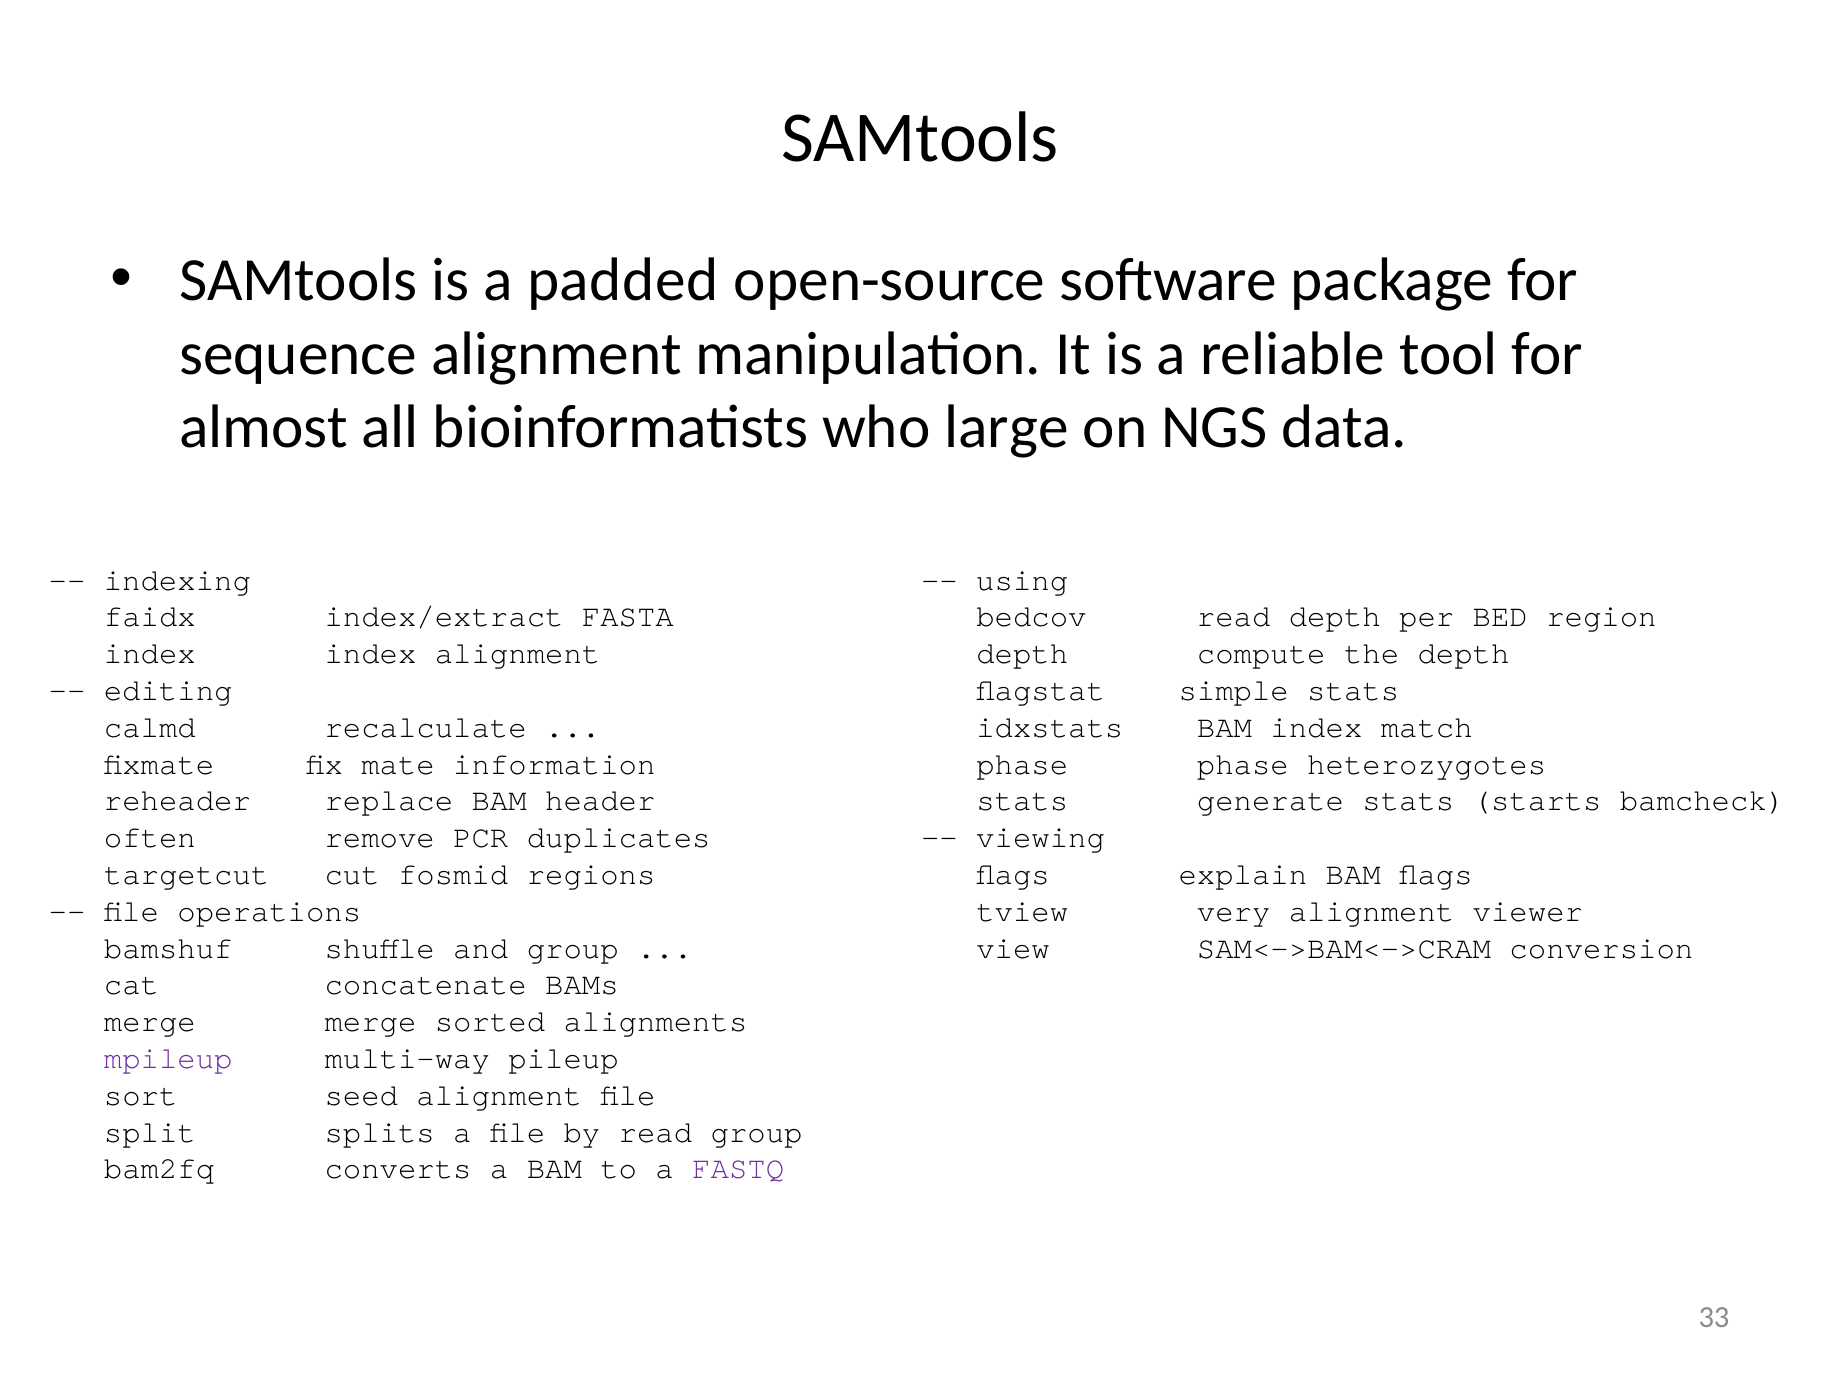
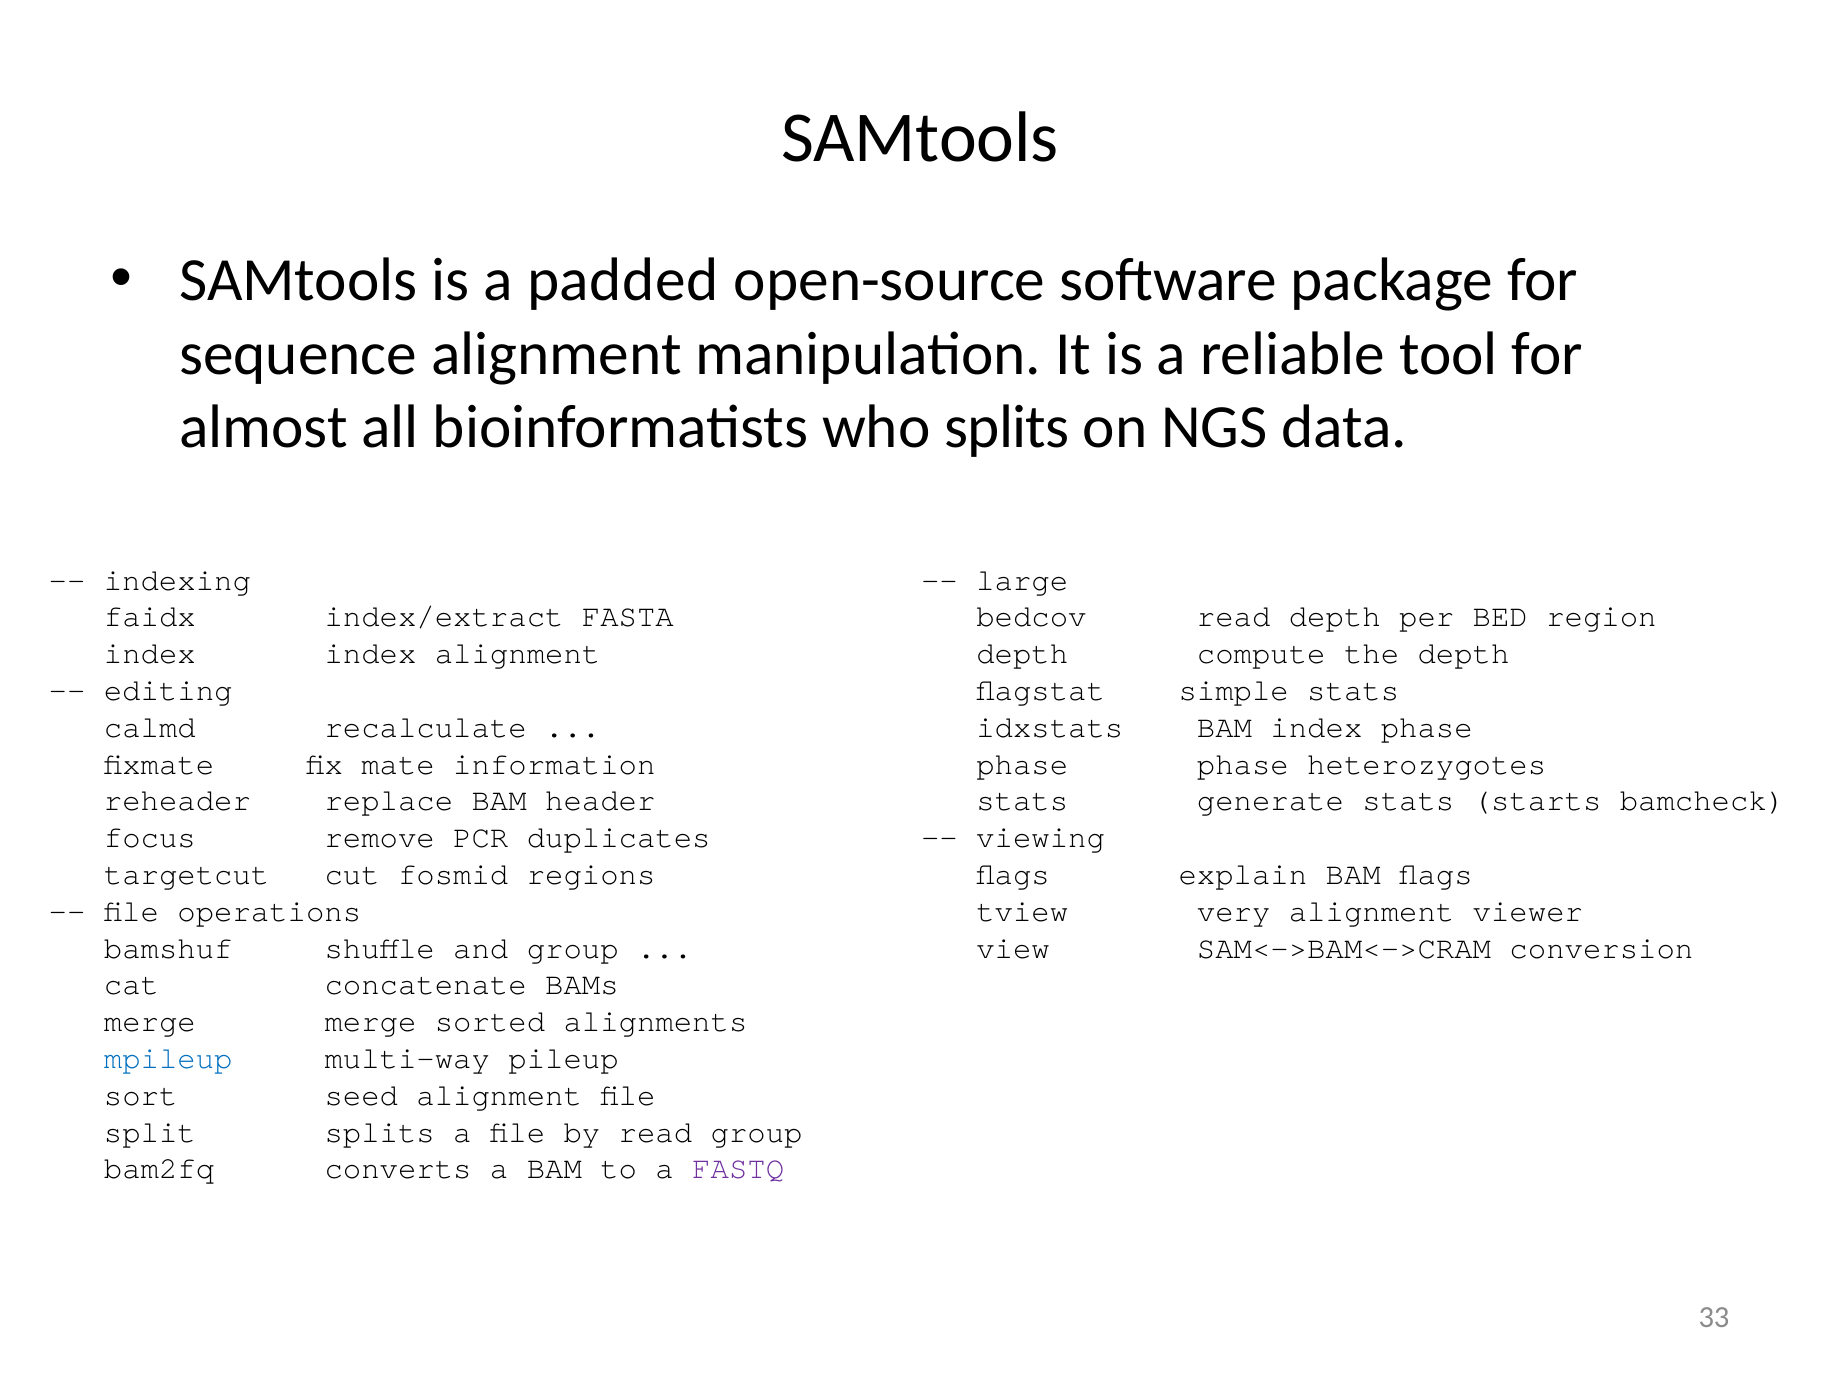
who large: large -> splits
using: using -> large
index match: match -> phase
often: often -> focus
mpileup colour: purple -> blue
